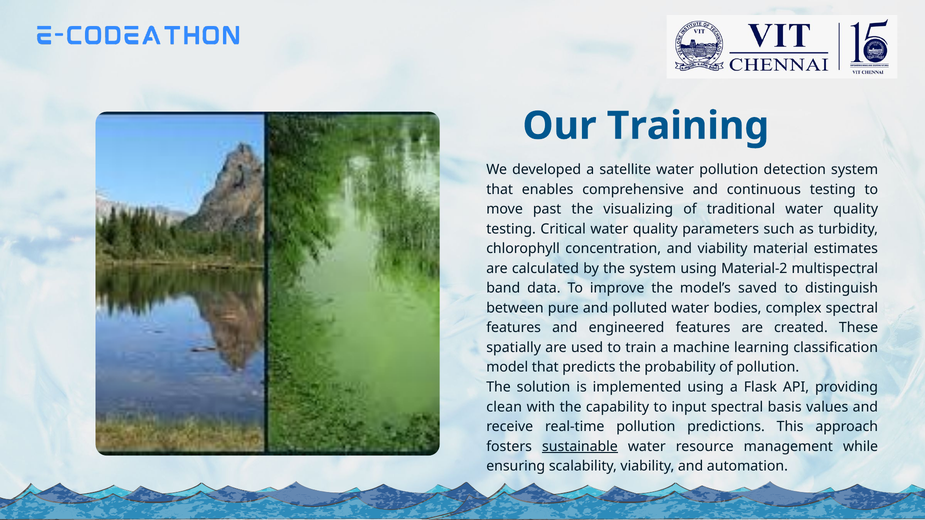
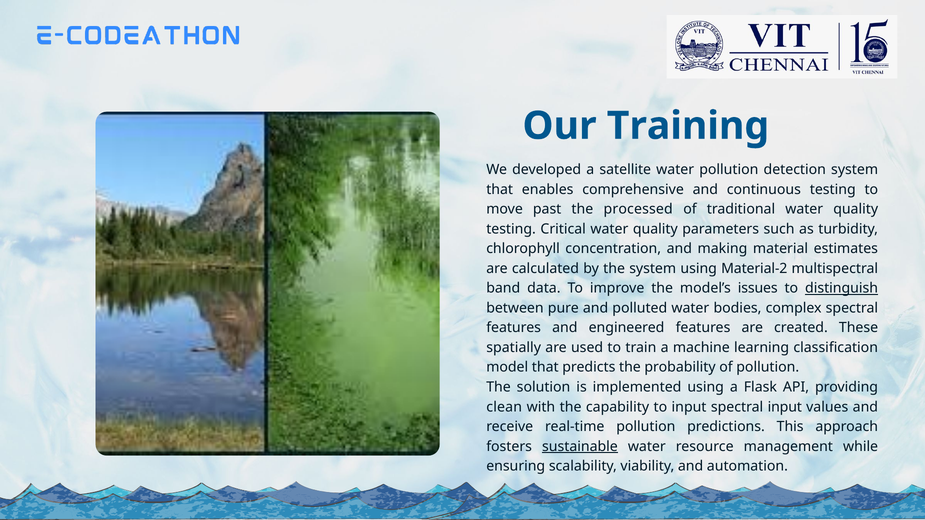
visualizing: visualizing -> processed
and viability: viability -> making
saved: saved -> issues
distinguish underline: none -> present
spectral basis: basis -> input
